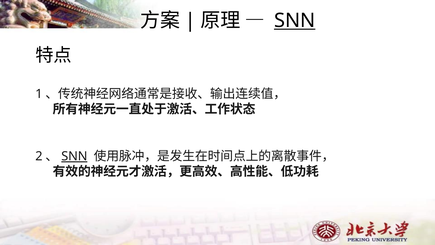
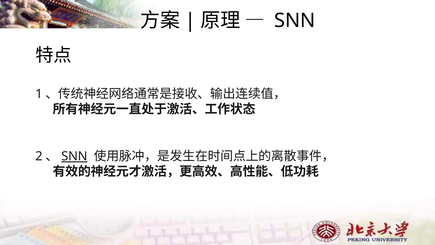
SNN at (295, 21) underline: present -> none
